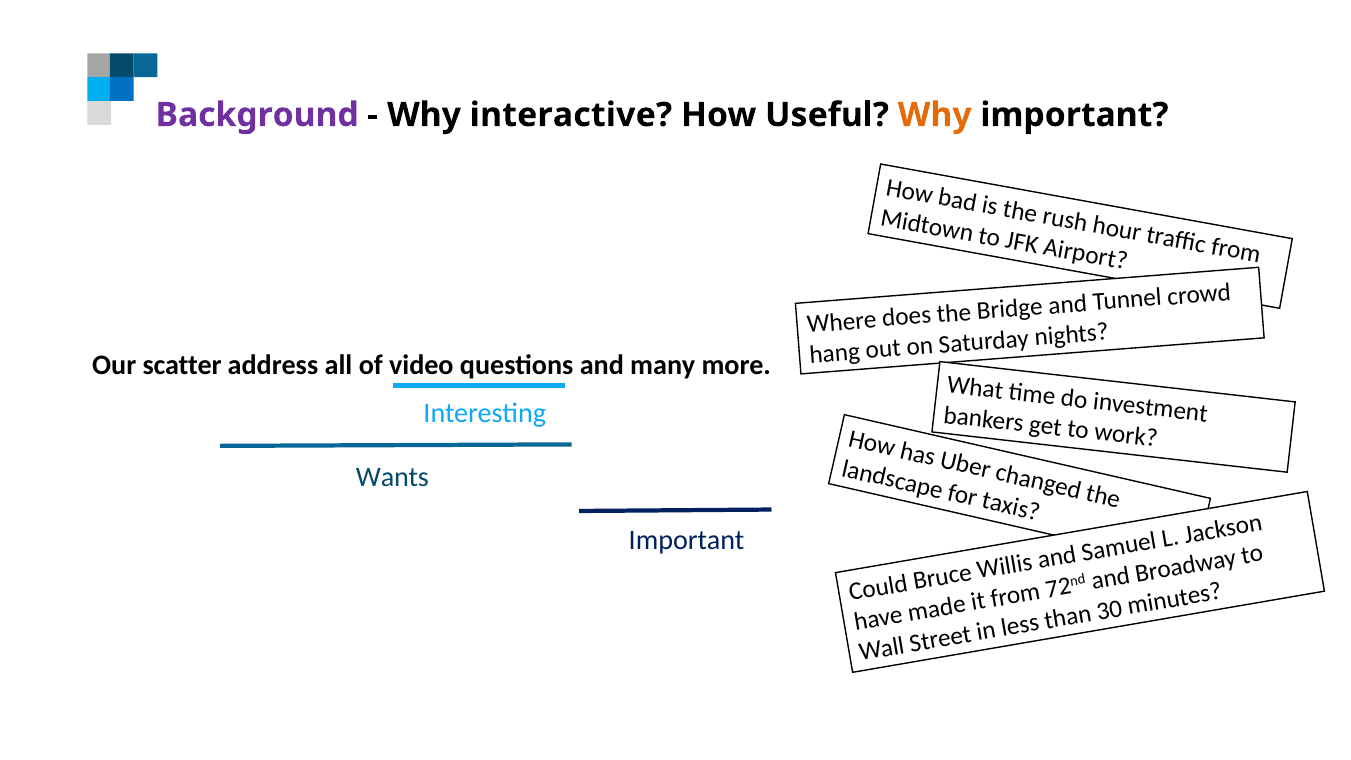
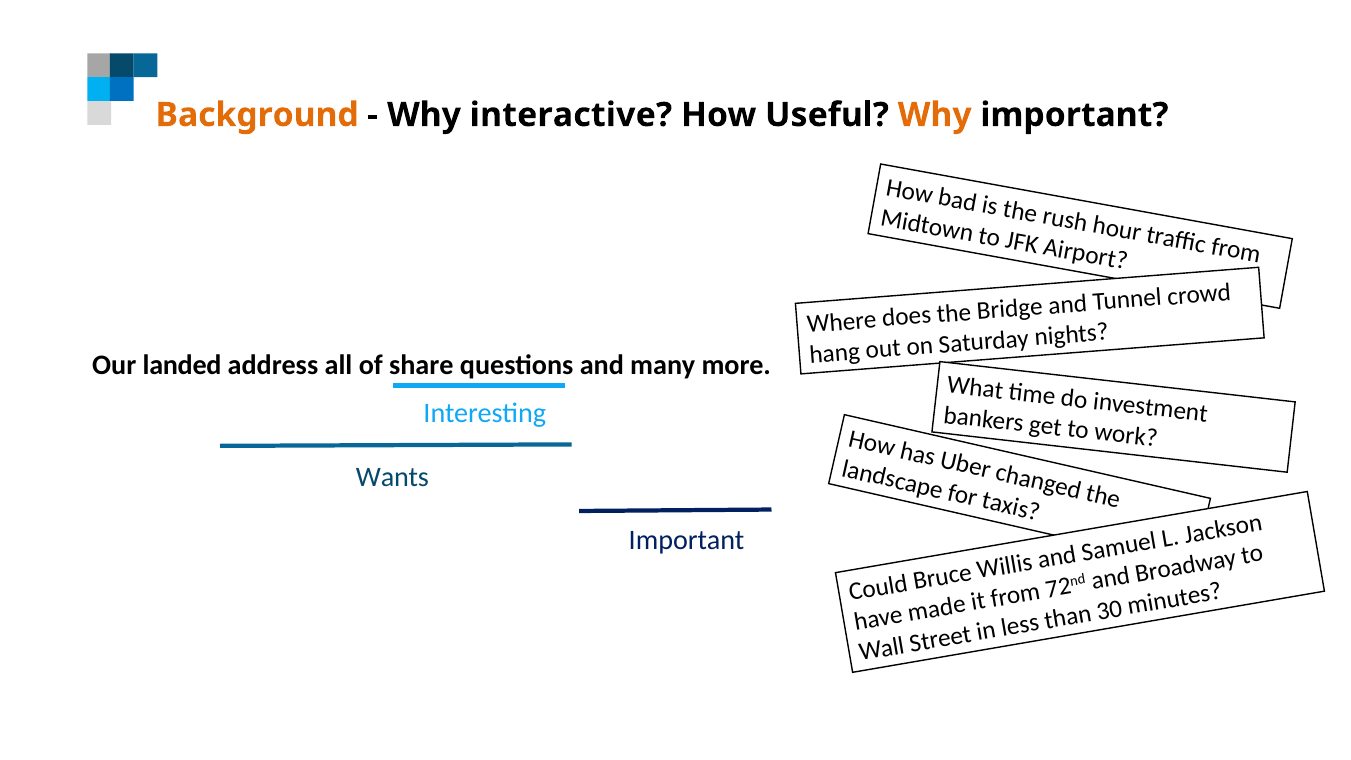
Background colour: purple -> orange
scatter: scatter -> landed
video: video -> share
